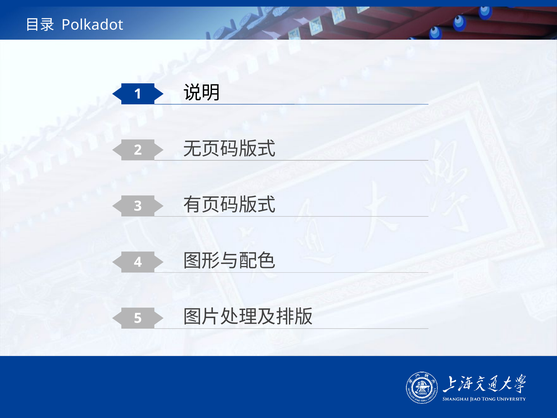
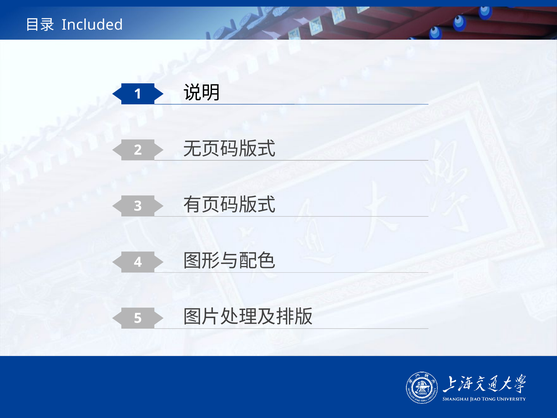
Polkadot: Polkadot -> Included
